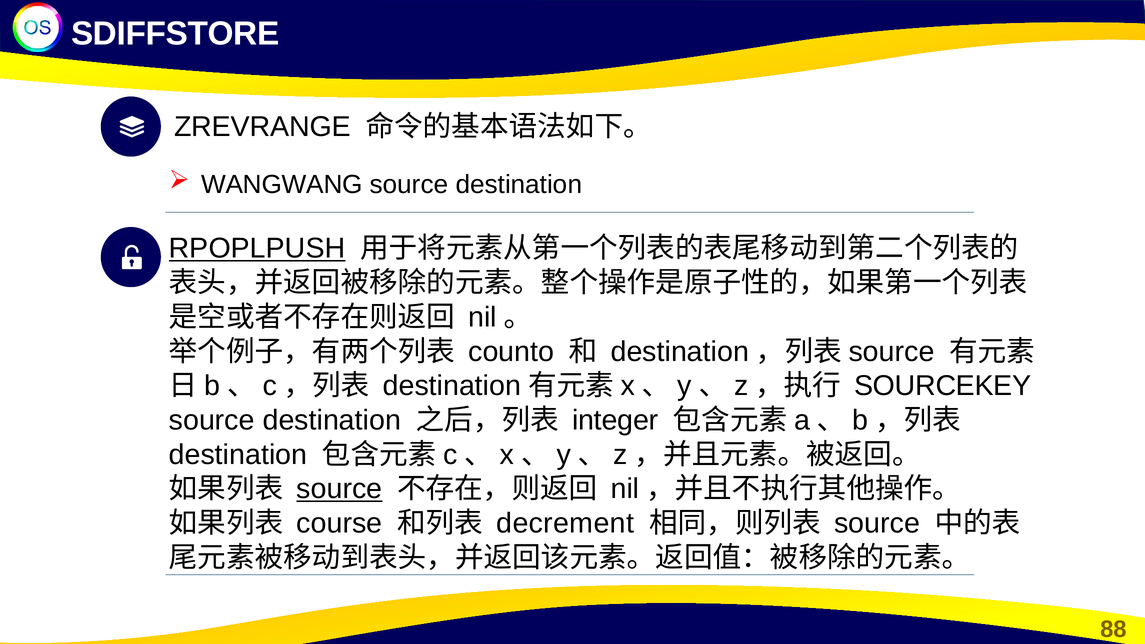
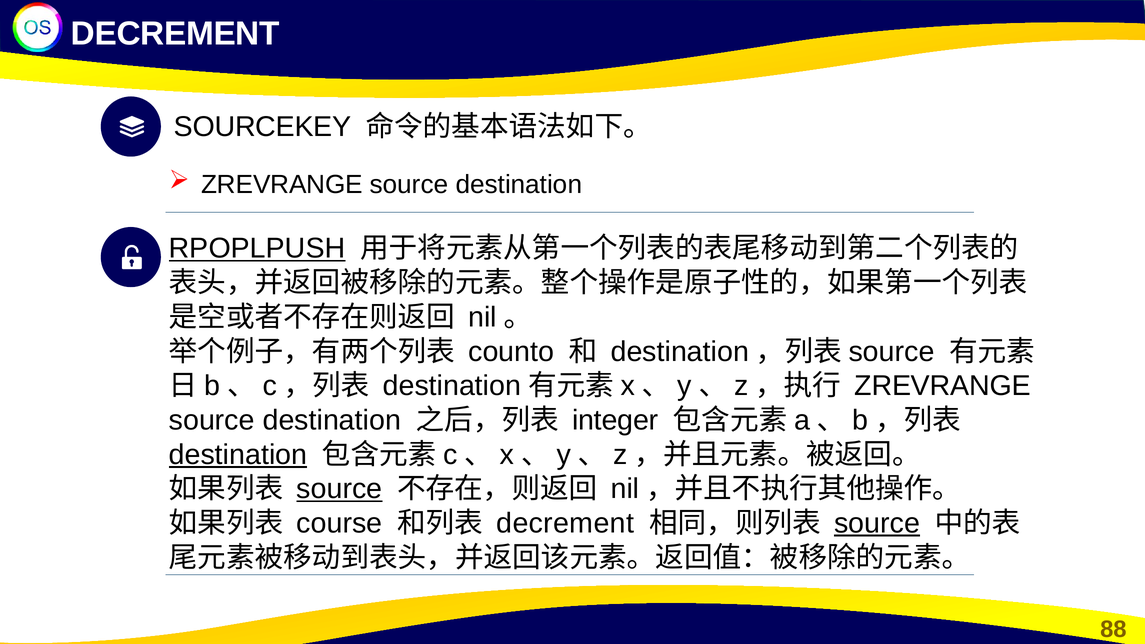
SDIFFSTORE at (175, 34): SDIFFSTORE -> DECREMENT
ZREVRANGE: ZREVRANGE -> SOURCEKEY
WANGWANG at (282, 184): WANGWANG -> ZREVRANGE
SOURCEKEY at (943, 386): SOURCEKEY -> ZREVRANGE
destination at (238, 455) underline: none -> present
source at (877, 523) underline: none -> present
